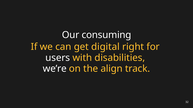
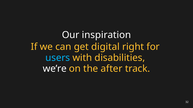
consuming: consuming -> inspiration
users colour: white -> light blue
align: align -> after
